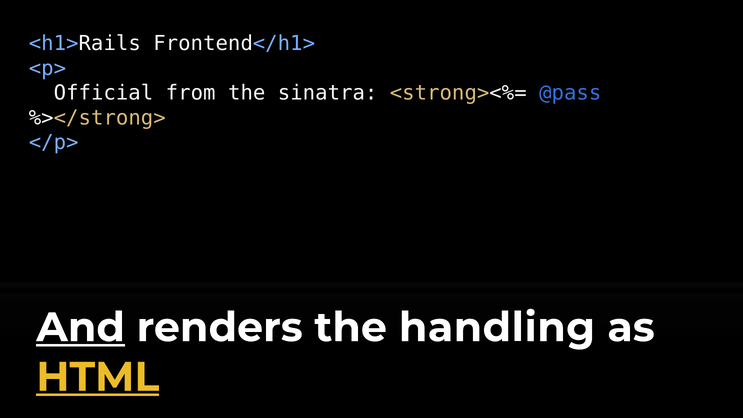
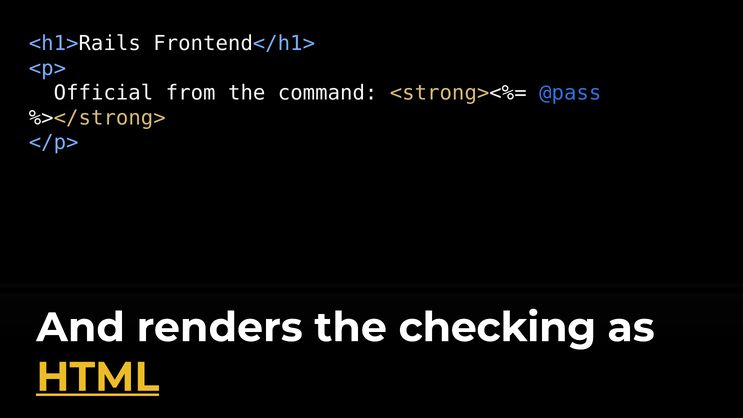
sinatra: sinatra -> command
And underline: present -> none
handling: handling -> checking
